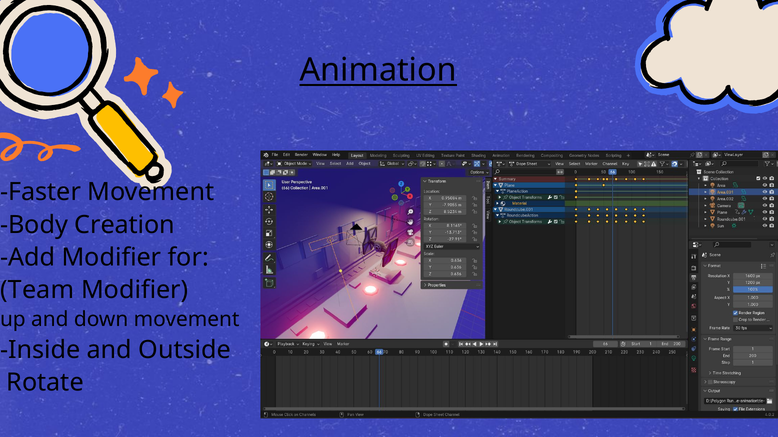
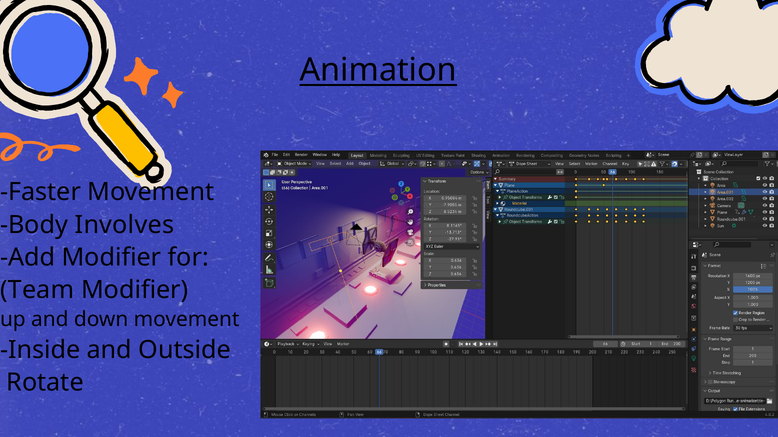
Creation: Creation -> Involves
